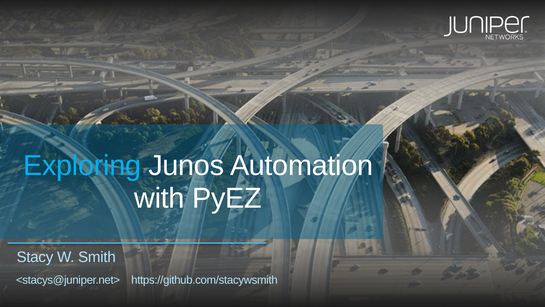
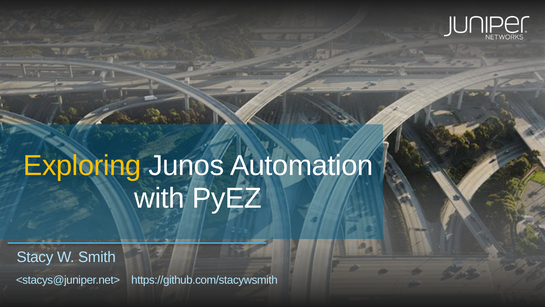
Exploring colour: light blue -> yellow
